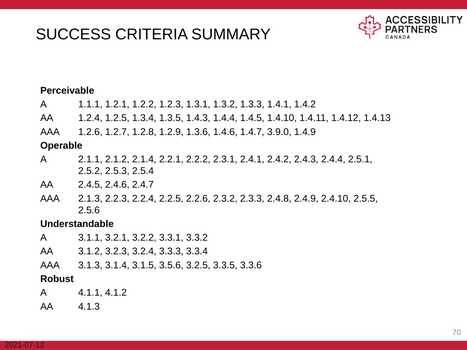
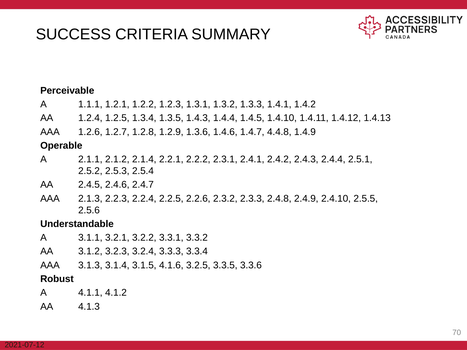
3.9.0: 3.9.0 -> 4.4.8
3.5.6: 3.5.6 -> 4.1.6
